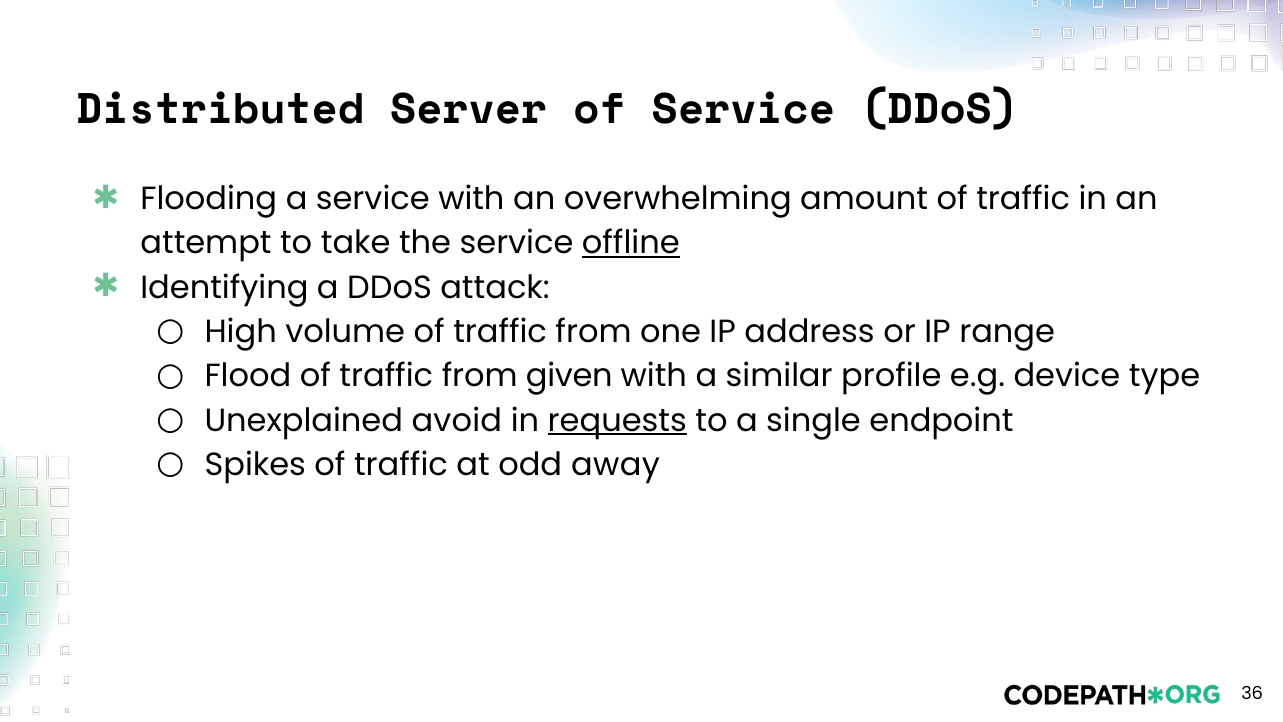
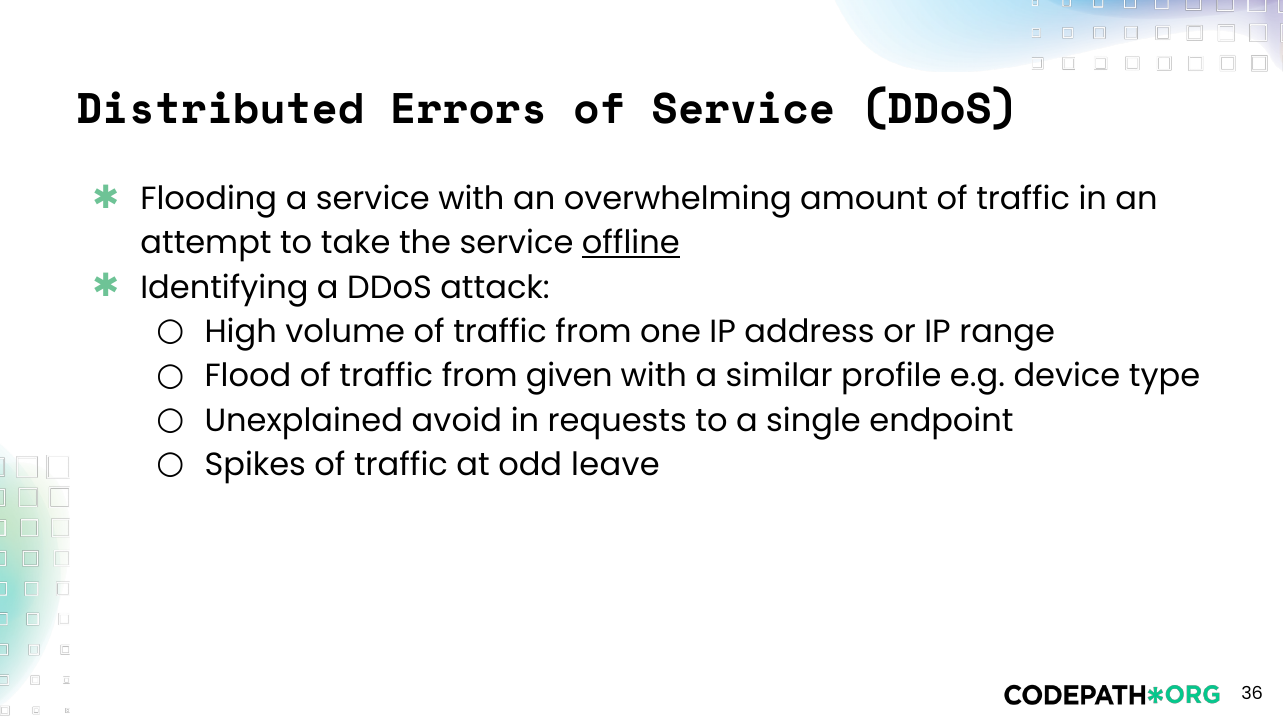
Server: Server -> Errors
requests underline: present -> none
away: away -> leave
